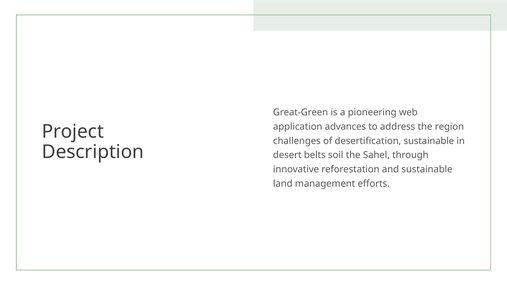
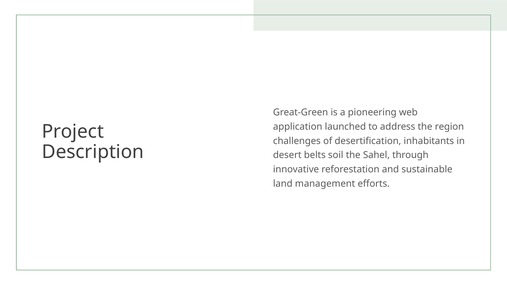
advances: advances -> launched
desertification sustainable: sustainable -> inhabitants
